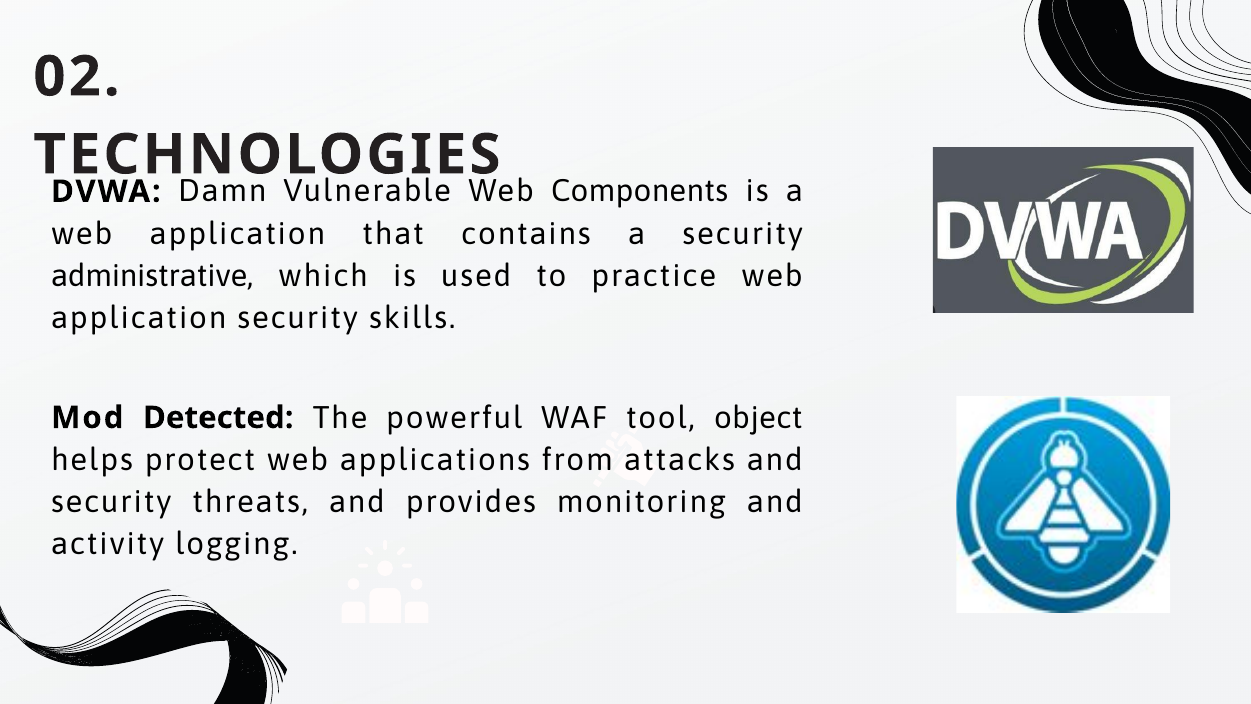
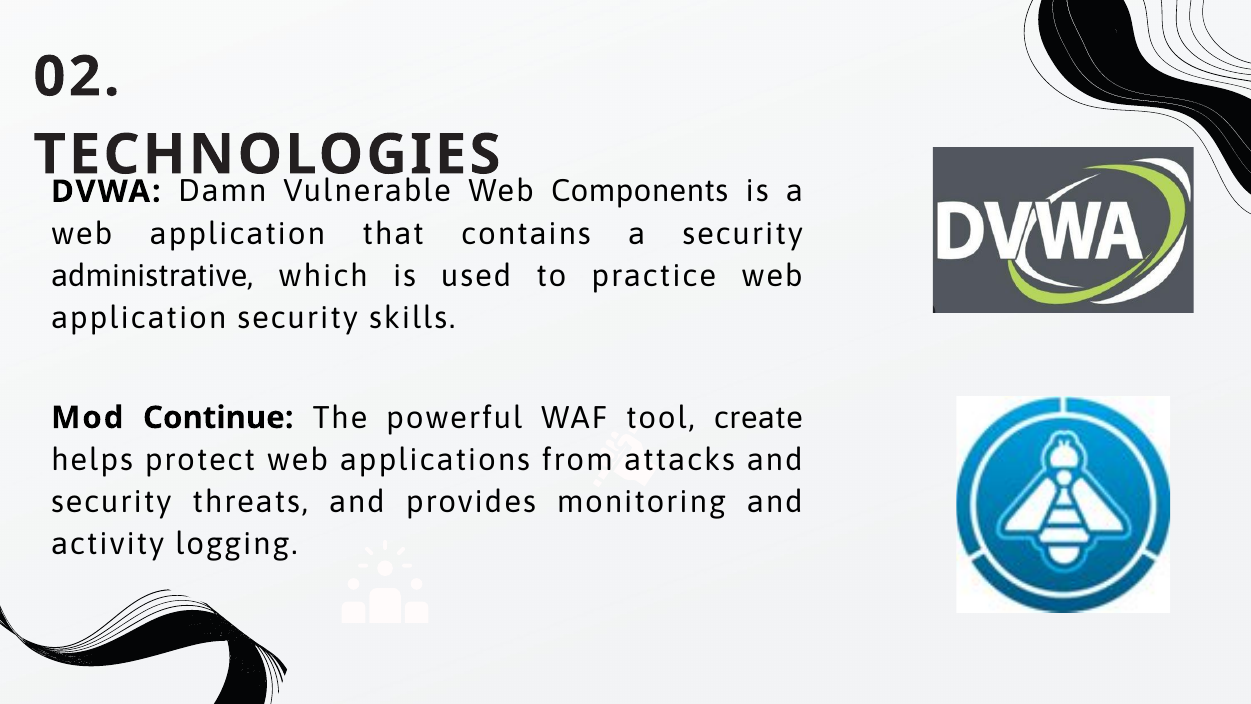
Detected: Detected -> Continue
object: object -> create
